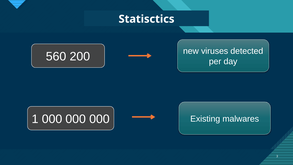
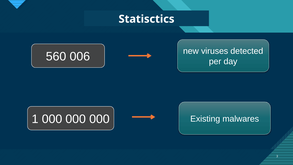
200: 200 -> 006
